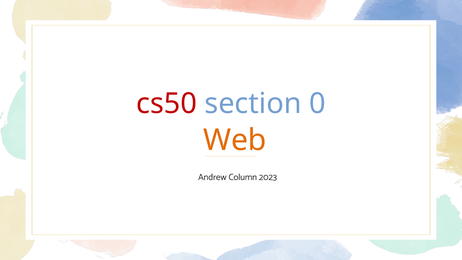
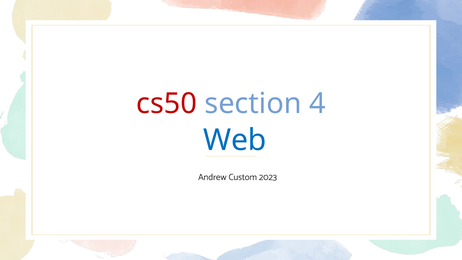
0: 0 -> 4
Web colour: orange -> blue
Column: Column -> Custom
